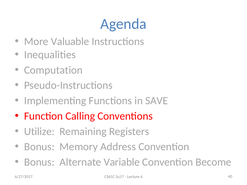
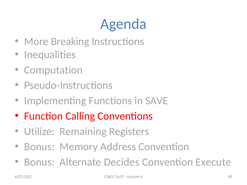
Valuable: Valuable -> Breaking
Variable: Variable -> Decides
Become: Become -> Execute
